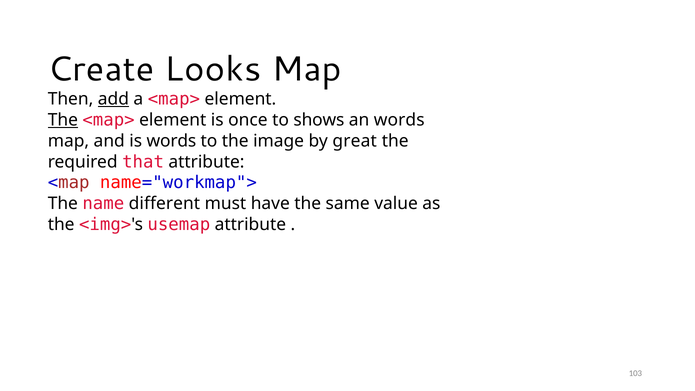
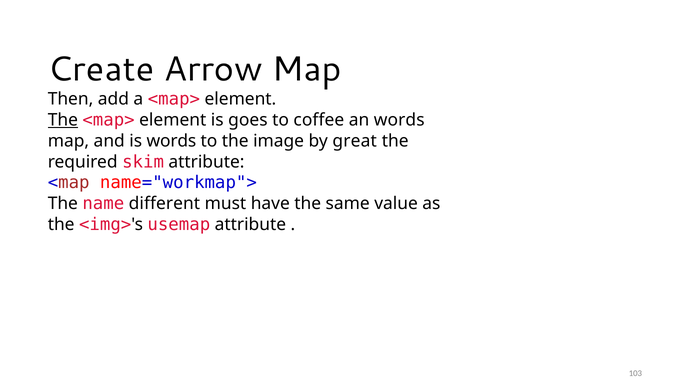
Looks: Looks -> Arrow
add underline: present -> none
once: once -> goes
shows: shows -> coffee
that: that -> skim
